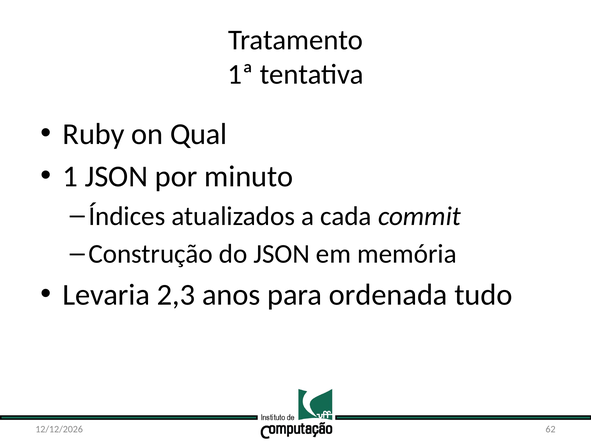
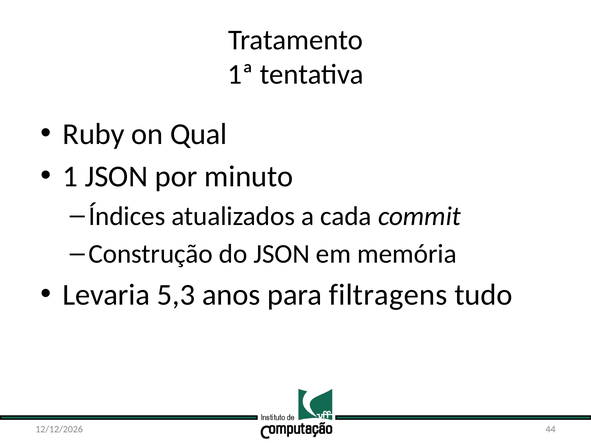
2,3: 2,3 -> 5,3
ordenada: ordenada -> filtragens
62: 62 -> 44
